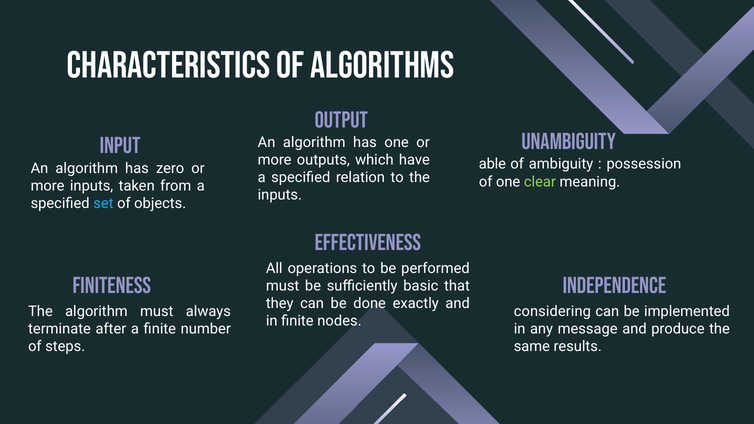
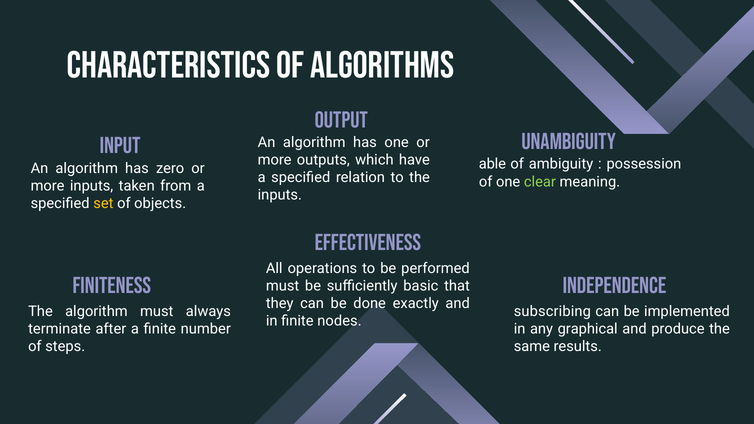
set colour: light blue -> yellow
considering: considering -> subscribing
message: message -> graphical
